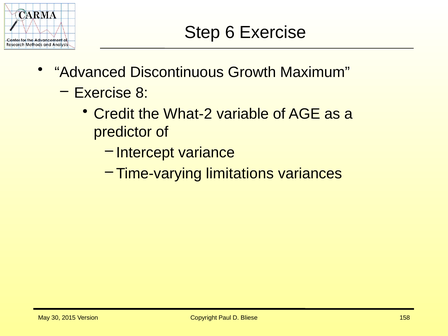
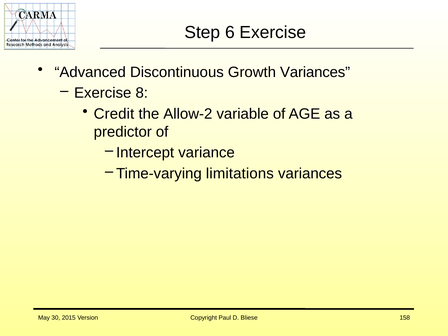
Growth Maximum: Maximum -> Variances
What-2: What-2 -> Allow-2
